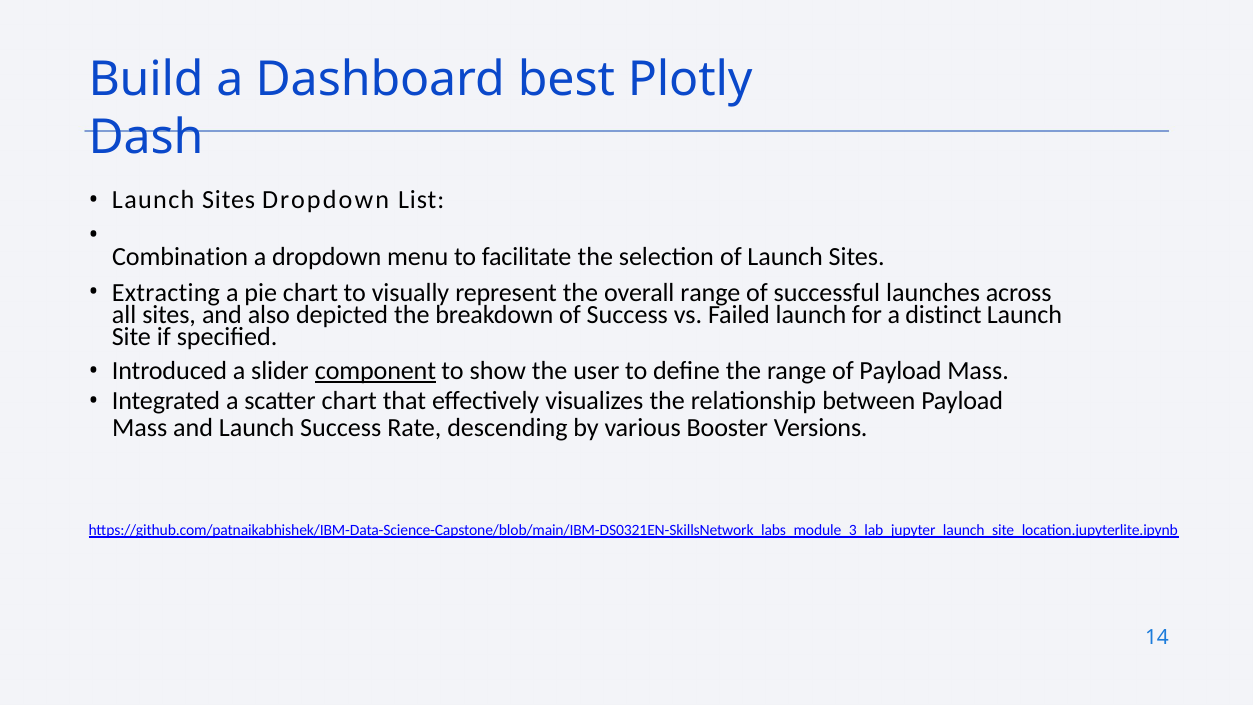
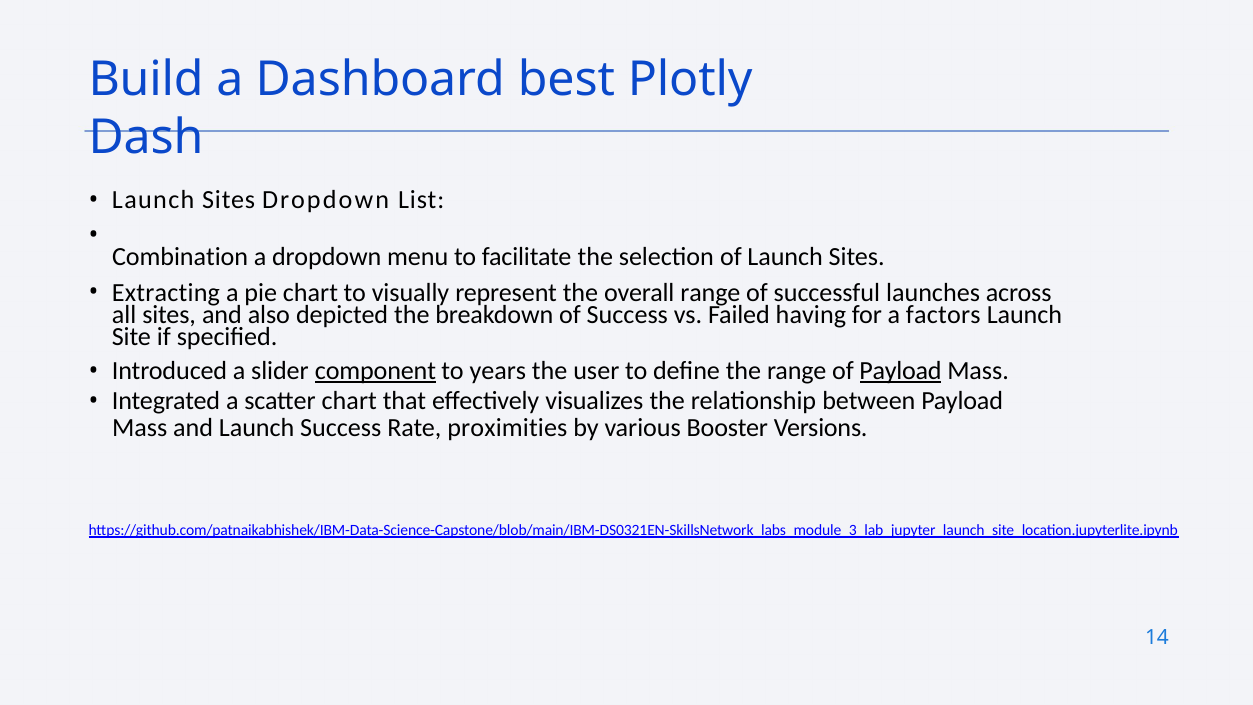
Failed launch: launch -> having
distinct: distinct -> factors
show: show -> years
Payload at (901, 371) underline: none -> present
descending: descending -> proximities
